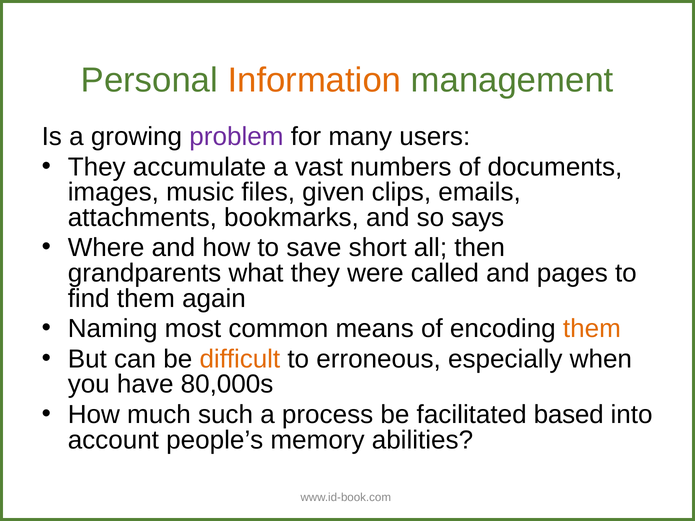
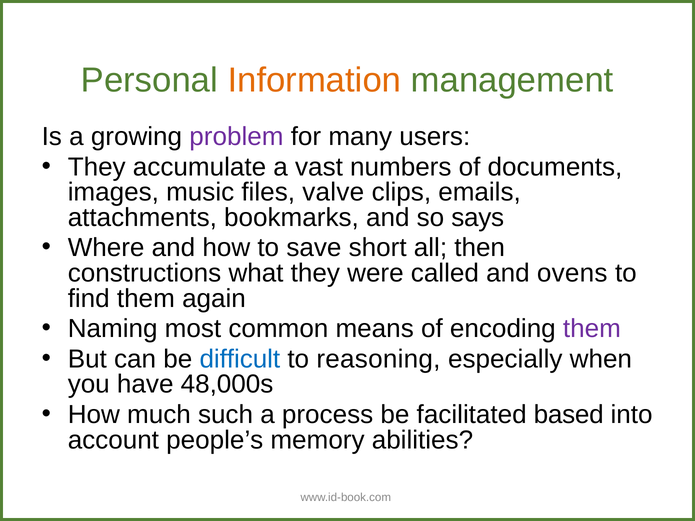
given: given -> valve
grandparents: grandparents -> constructions
pages: pages -> ovens
them at (592, 329) colour: orange -> purple
difficult colour: orange -> blue
erroneous: erroneous -> reasoning
80,000s: 80,000s -> 48,000s
